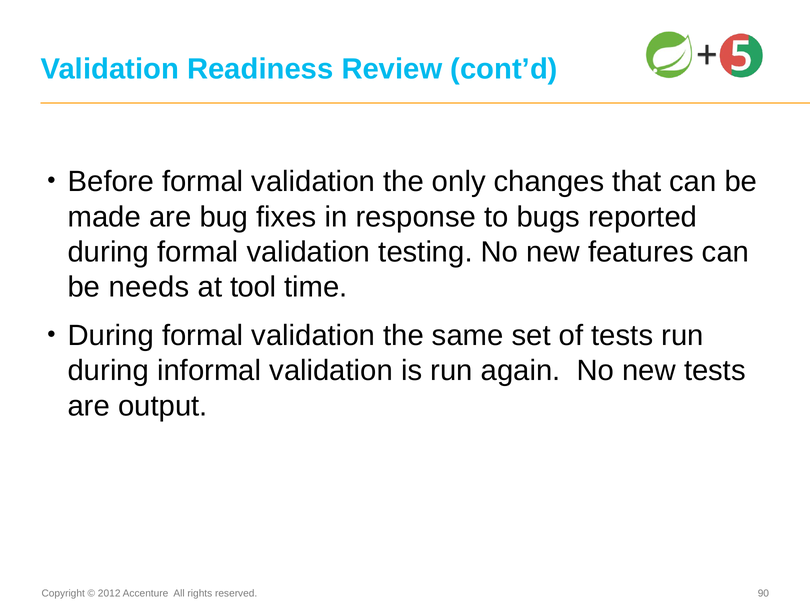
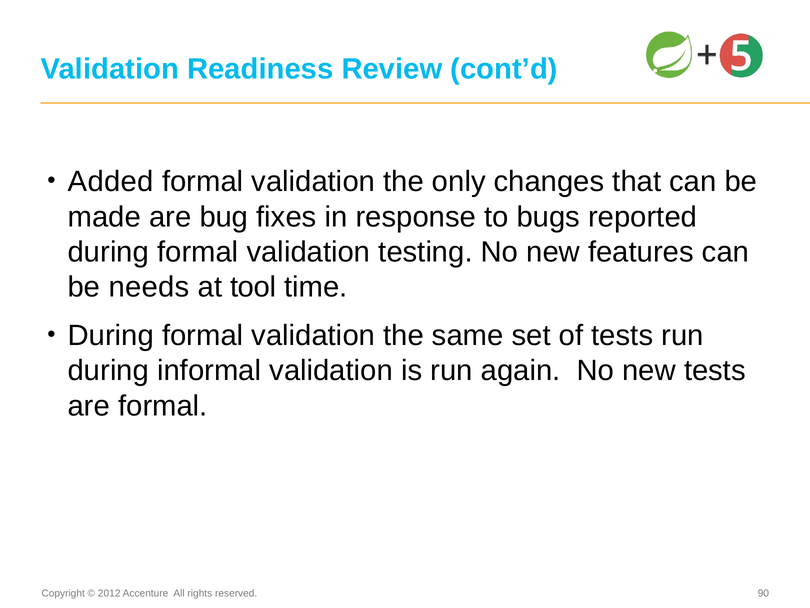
Before: Before -> Added
are output: output -> formal
